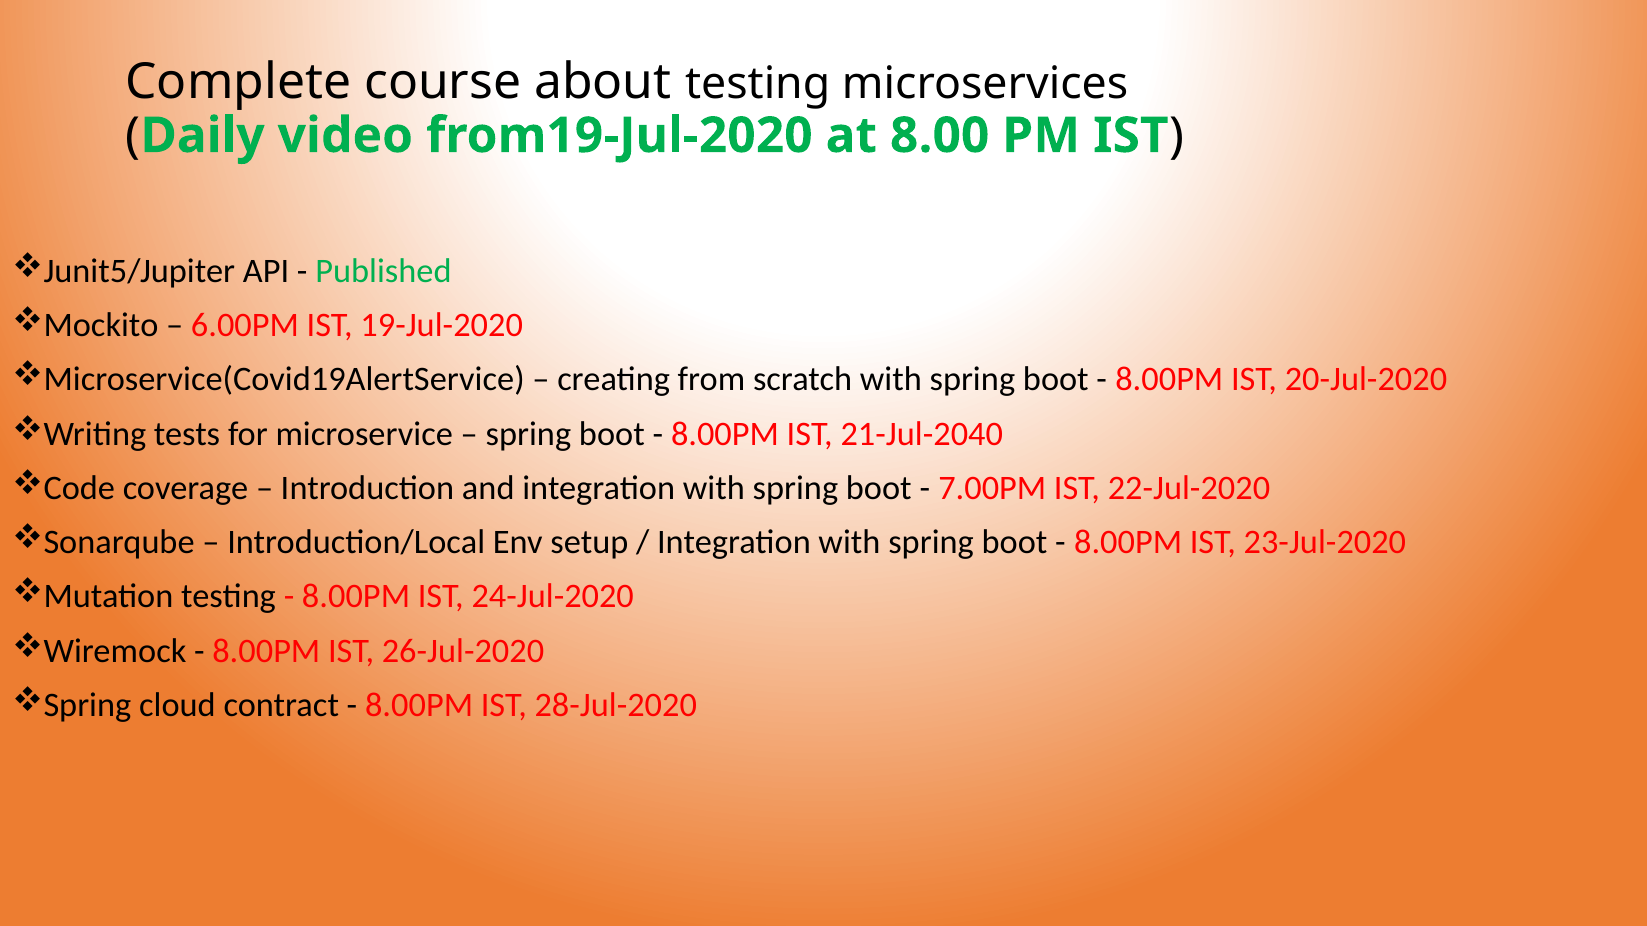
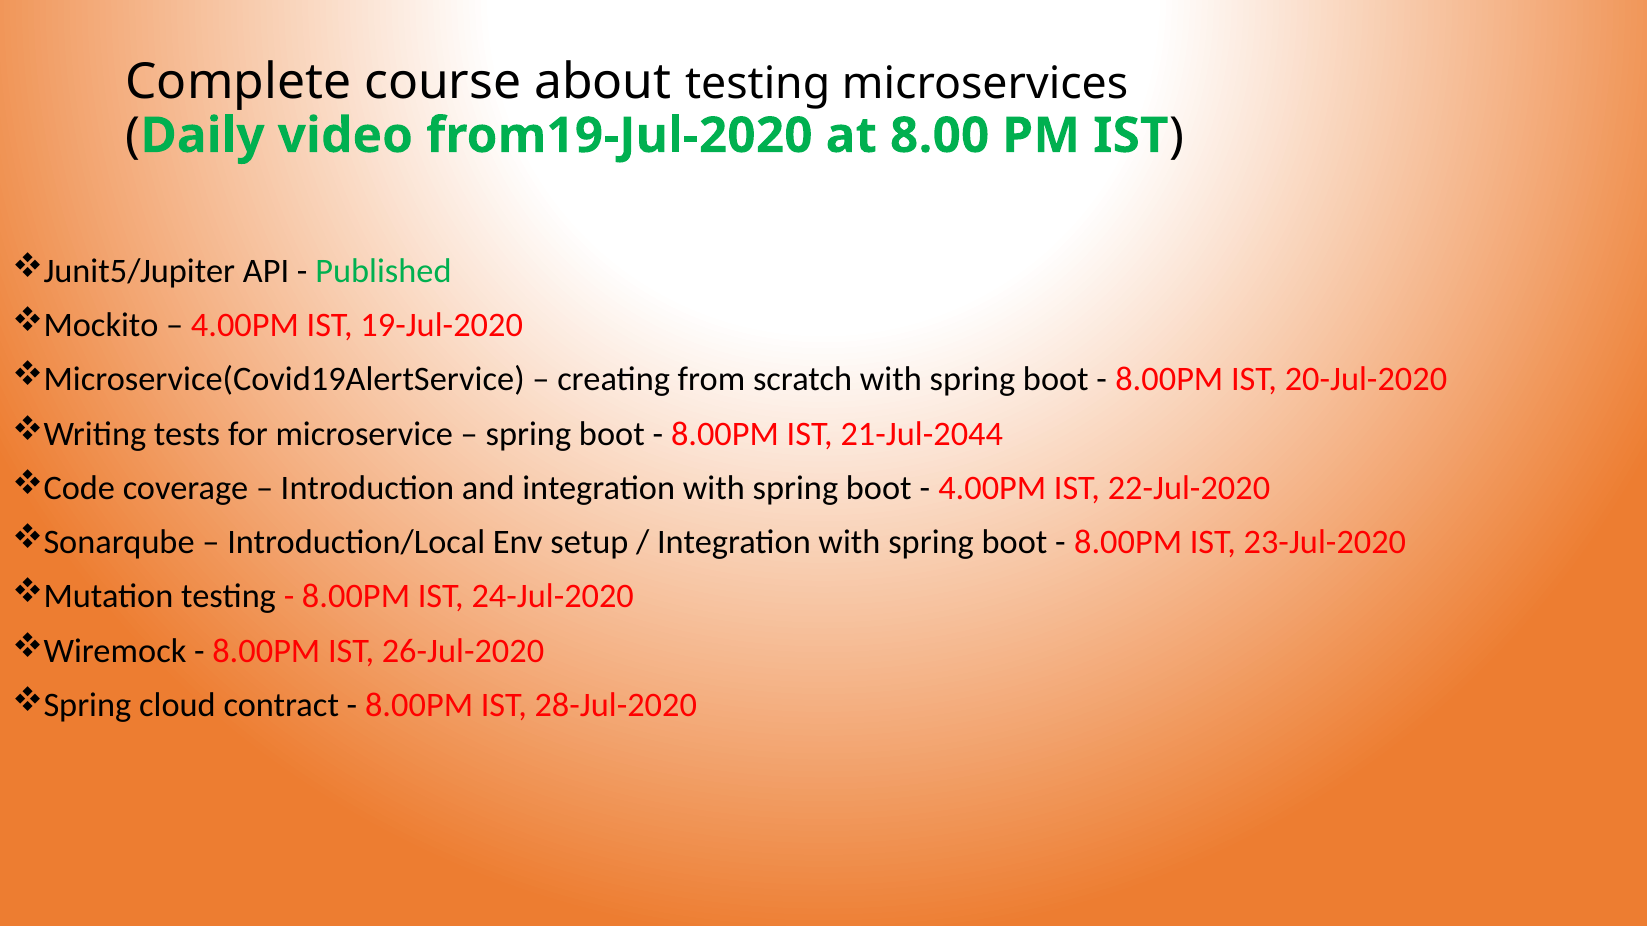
6.00PM at (245, 325): 6.00PM -> 4.00PM
21-Jul-2040: 21-Jul-2040 -> 21-Jul-2044
7.00PM at (992, 488): 7.00PM -> 4.00PM
